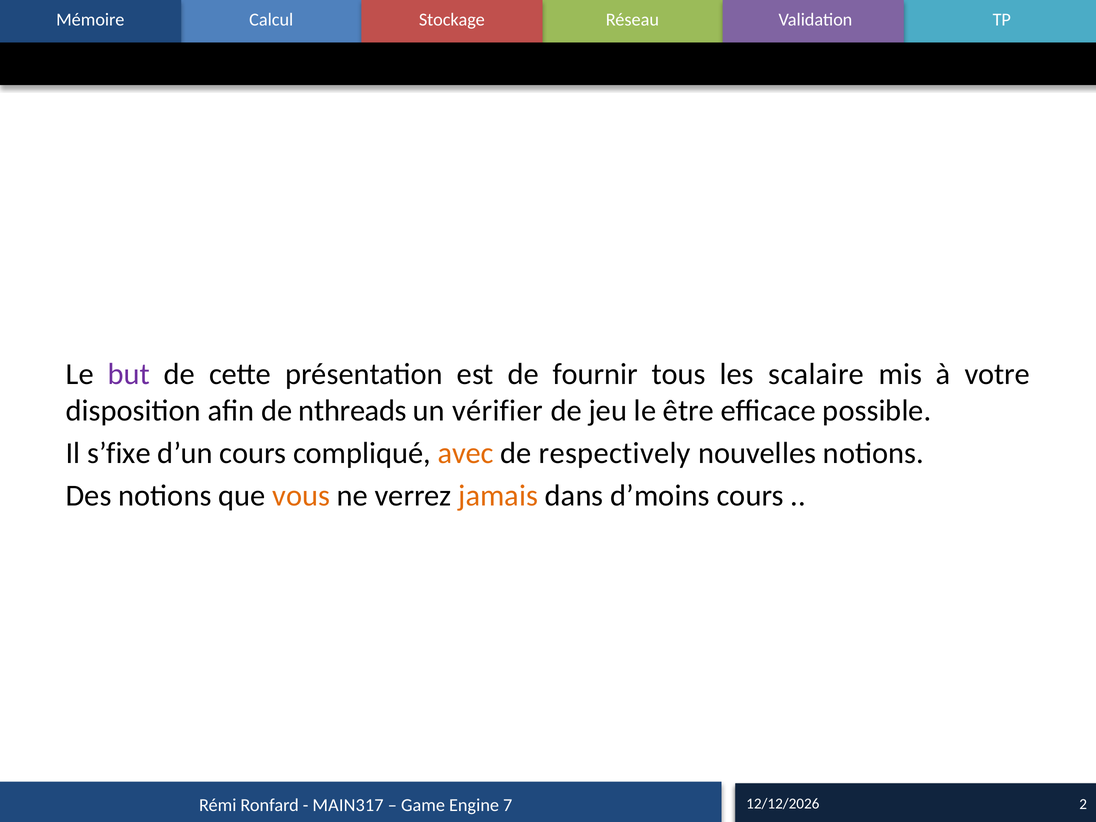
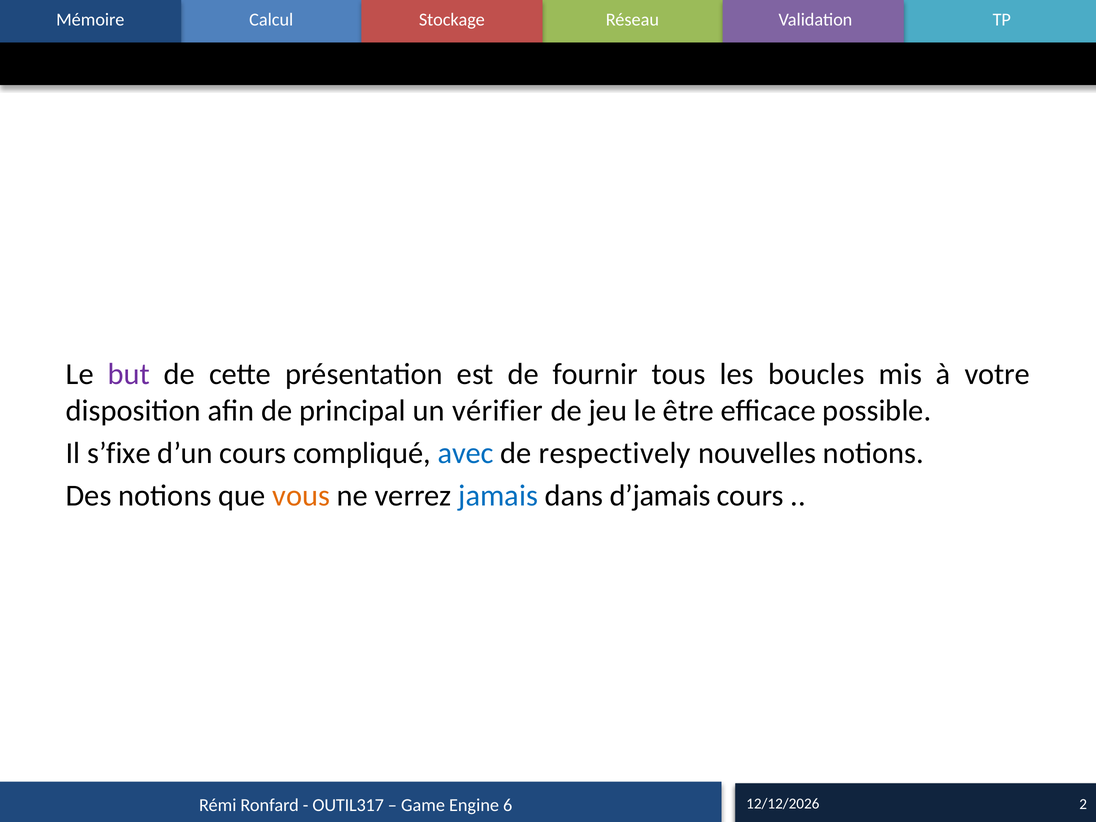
scalaire: scalaire -> boucles
nthreads: nthreads -> principal
avec colour: orange -> blue
jamais colour: orange -> blue
d’moins: d’moins -> d’jamais
MAIN317: MAIN317 -> OUTIL317
7: 7 -> 6
